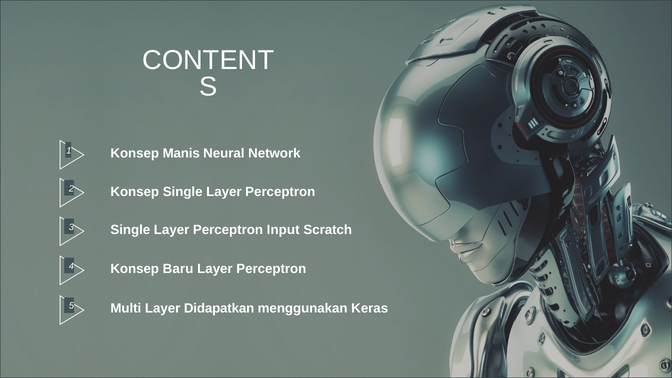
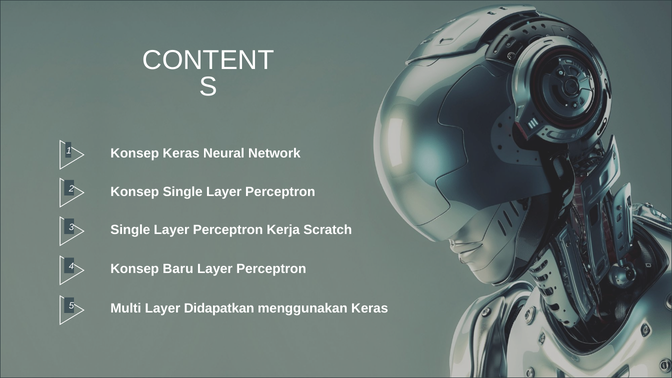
Konsep Manis: Manis -> Keras
Input: Input -> Kerja
